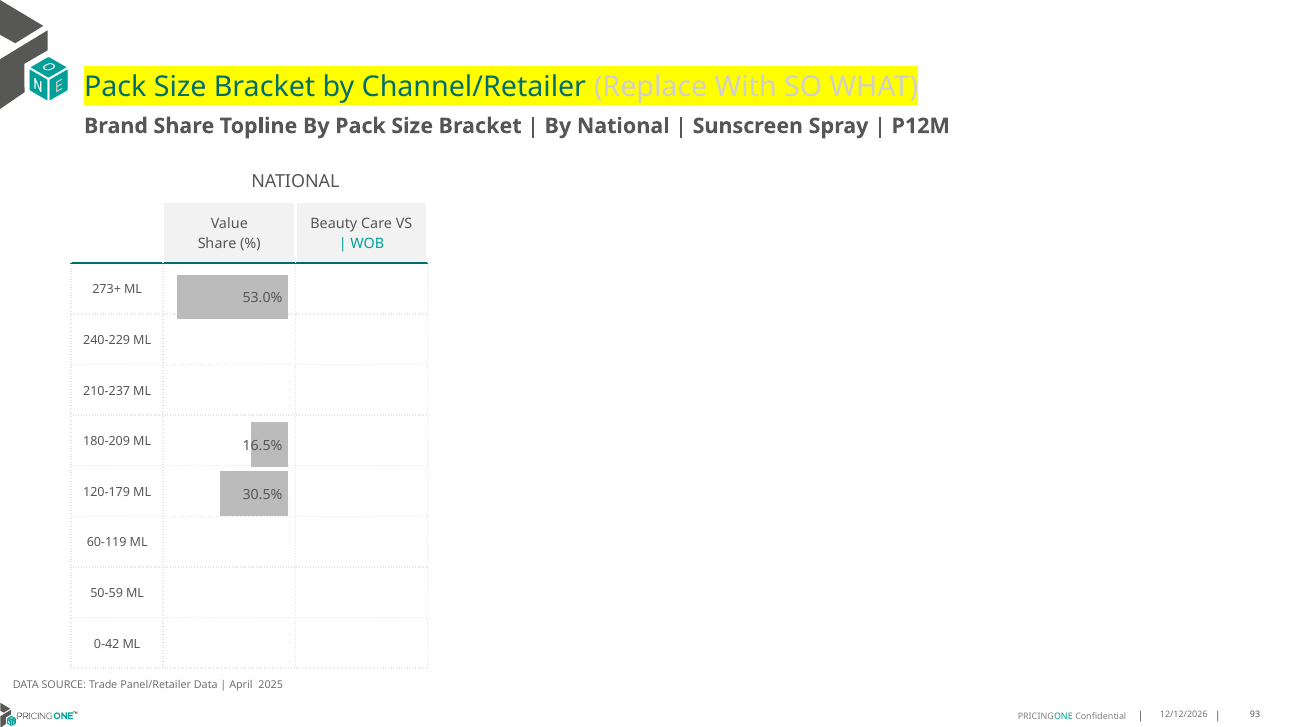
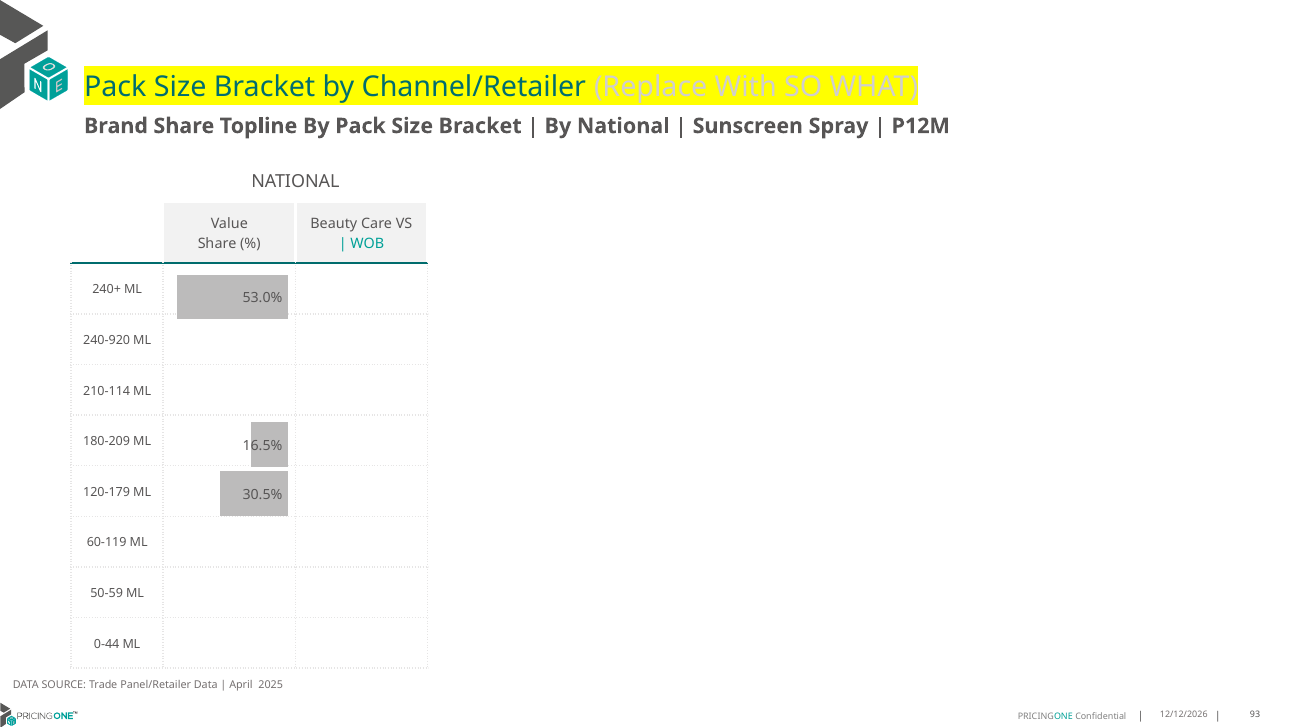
273+: 273+ -> 240+
240-229: 240-229 -> 240-920
210-237: 210-237 -> 210-114
0-42: 0-42 -> 0-44
